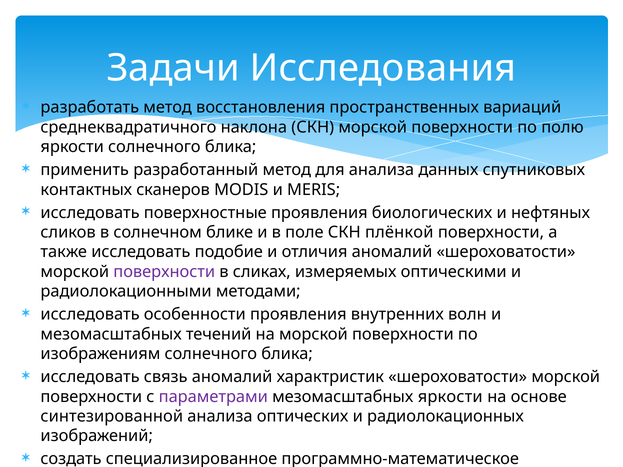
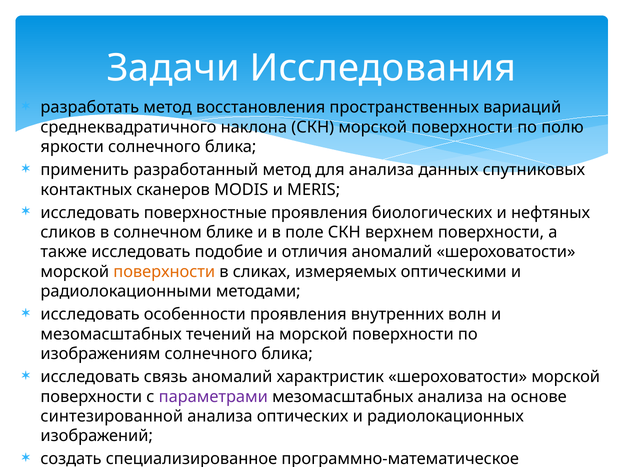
плёнкой: плёнкой -> верхнем
поверхности at (164, 272) colour: purple -> orange
мезомасштабных яркости: яркости -> анализа
